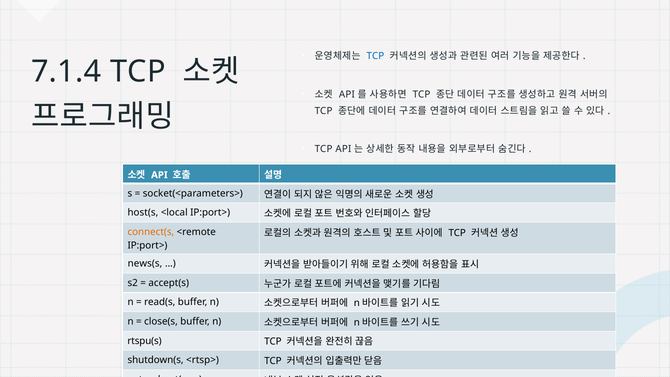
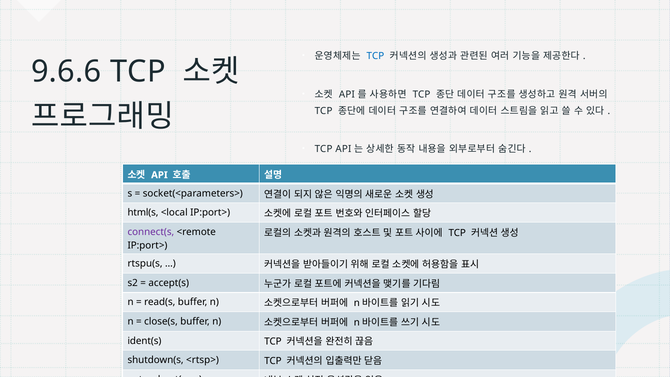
7.1.4: 7.1.4 -> 9.6.6
host(s: host(s -> html(s
connect(s colour: orange -> purple
news(s: news(s -> rtspu(s
rtspu(s: rtspu(s -> ident(s
